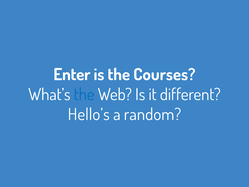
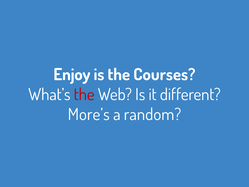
Enter: Enter -> Enjoy
the at (84, 95) colour: blue -> red
Hello’s: Hello’s -> More’s
